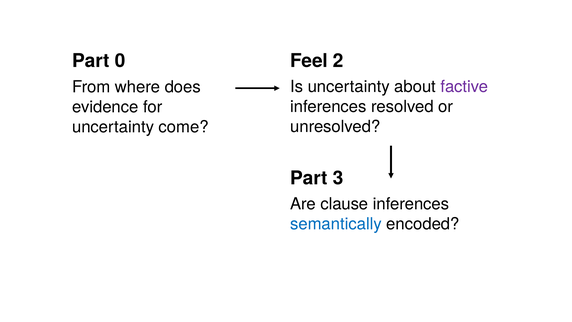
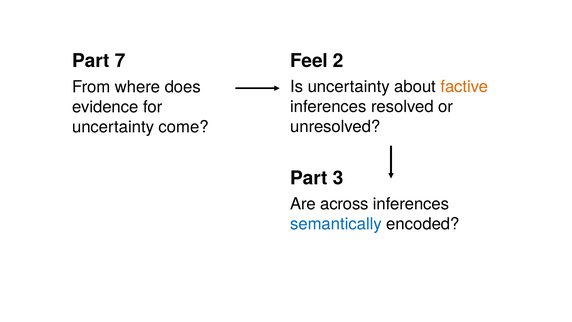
0: 0 -> 7
factive colour: purple -> orange
clause: clause -> across
